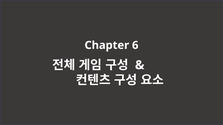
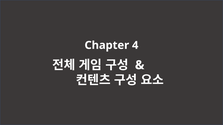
6: 6 -> 4
